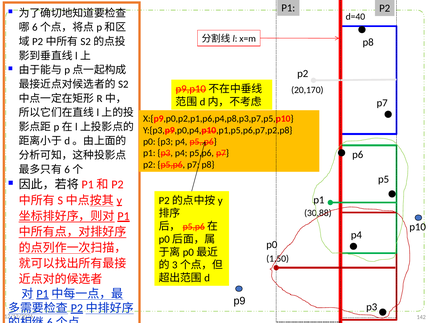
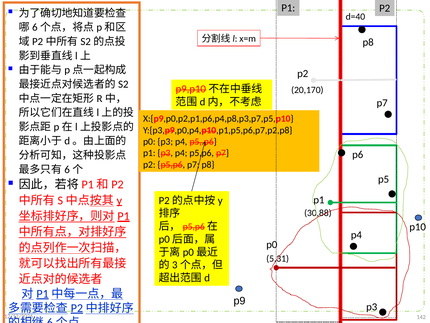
1,50: 1,50 -> 5,31
